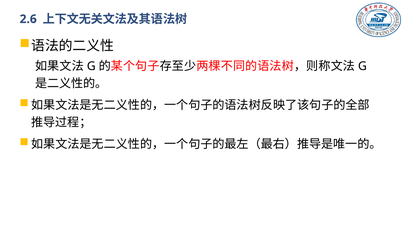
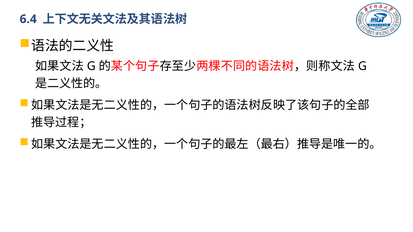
2.6: 2.6 -> 6.4
